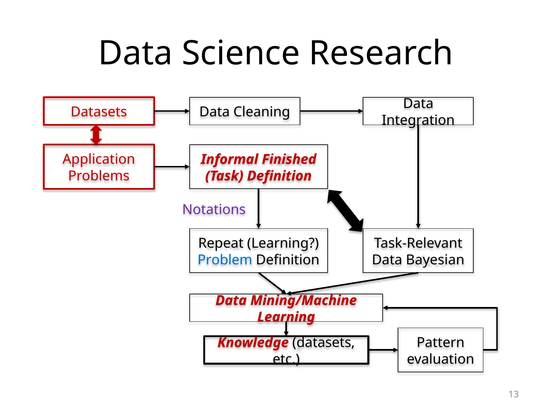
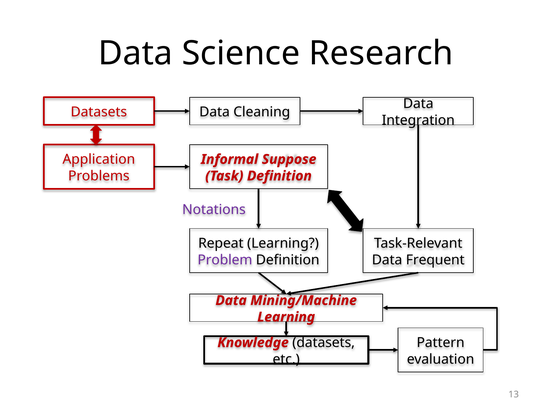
Finished: Finished -> Suppose
Problem colour: blue -> purple
Bayesian: Bayesian -> Frequent
